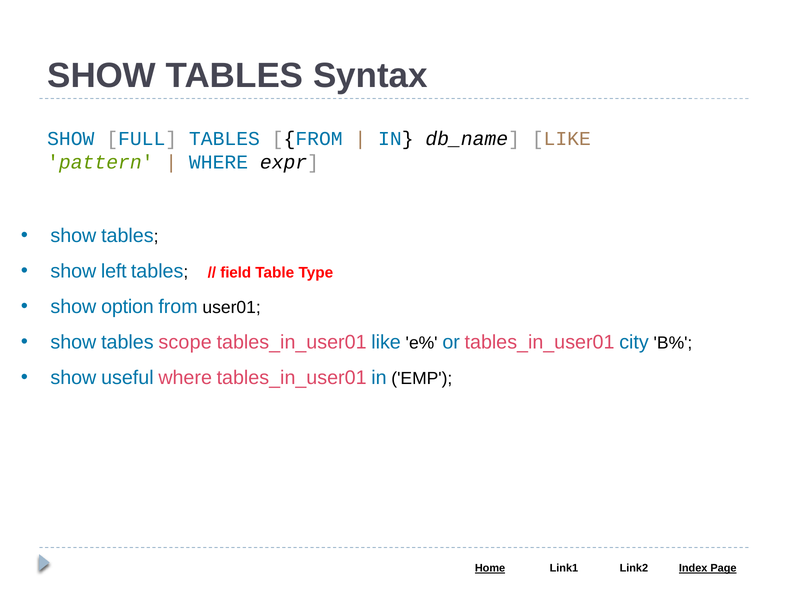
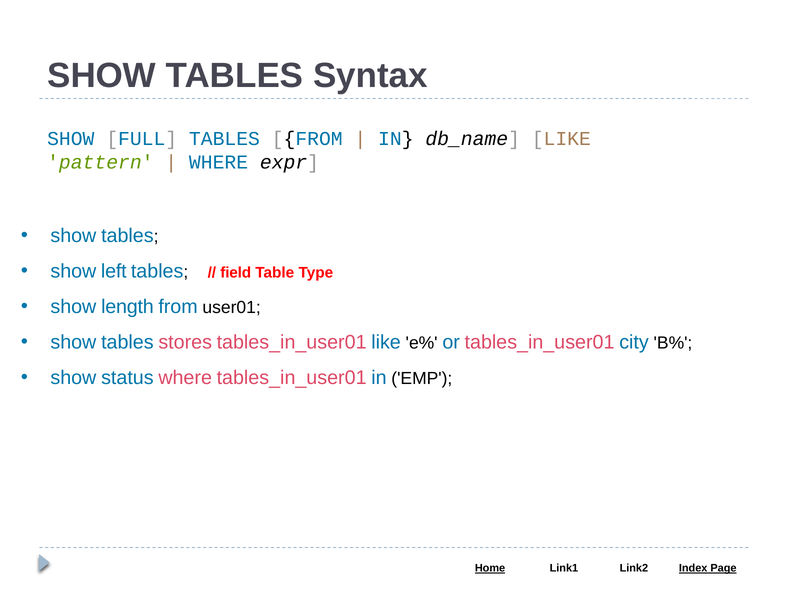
option: option -> length
scope: scope -> stores
useful: useful -> status
